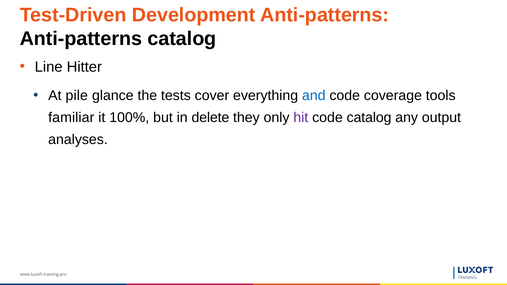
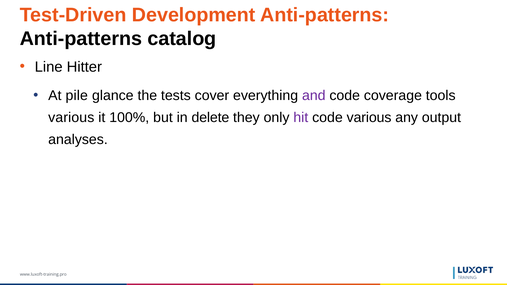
and colour: blue -> purple
familiar at (71, 118): familiar -> various
code catalog: catalog -> various
